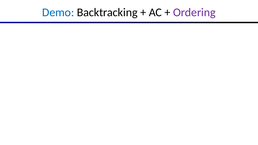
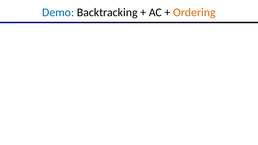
Ordering colour: purple -> orange
